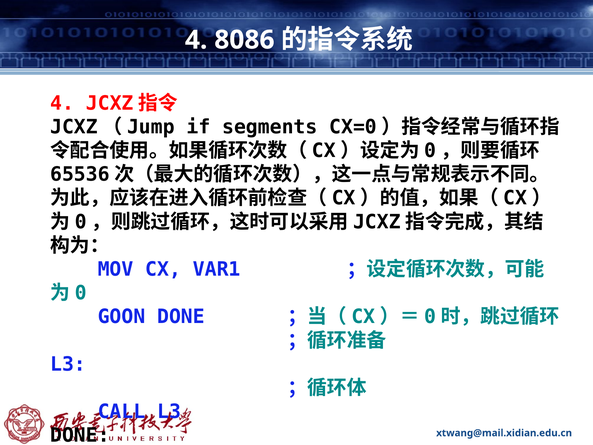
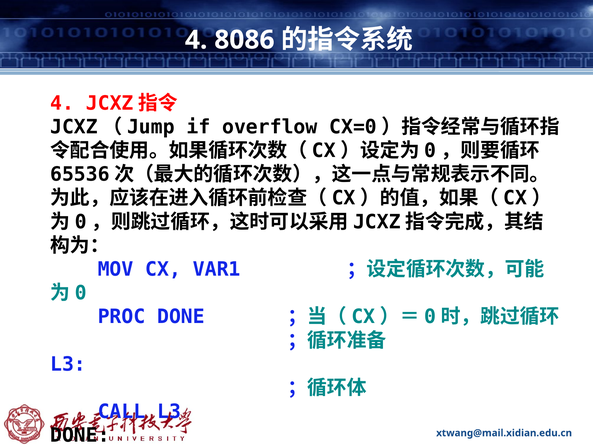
segments: segments -> overflow
GOON: GOON -> PROC
